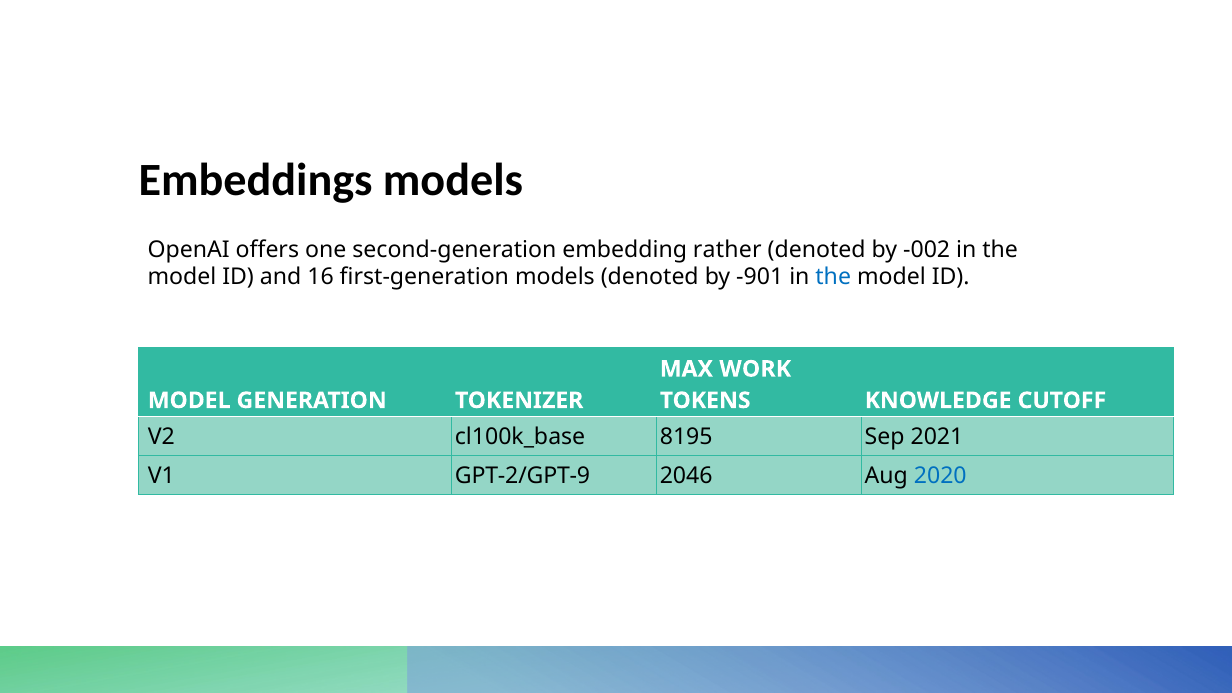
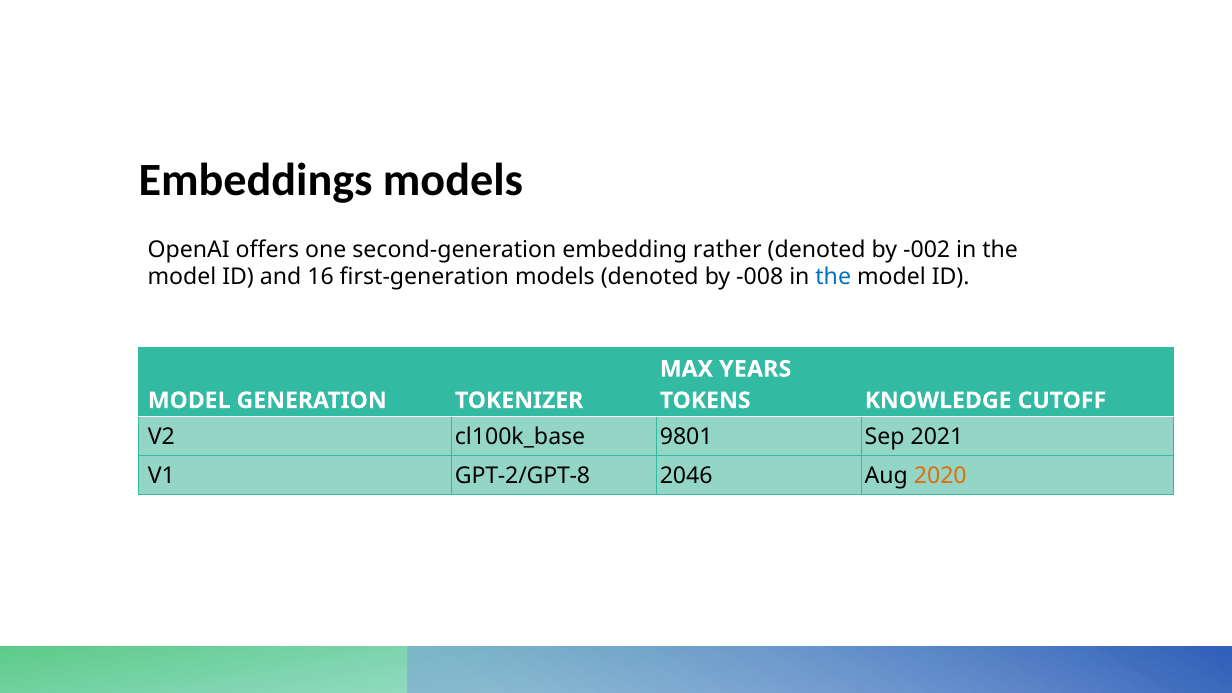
-901: -901 -> -008
WORK: WORK -> YEARS
8195: 8195 -> 9801
GPT-2/GPT-9: GPT-2/GPT-9 -> GPT-2/GPT-8
2020 colour: blue -> orange
